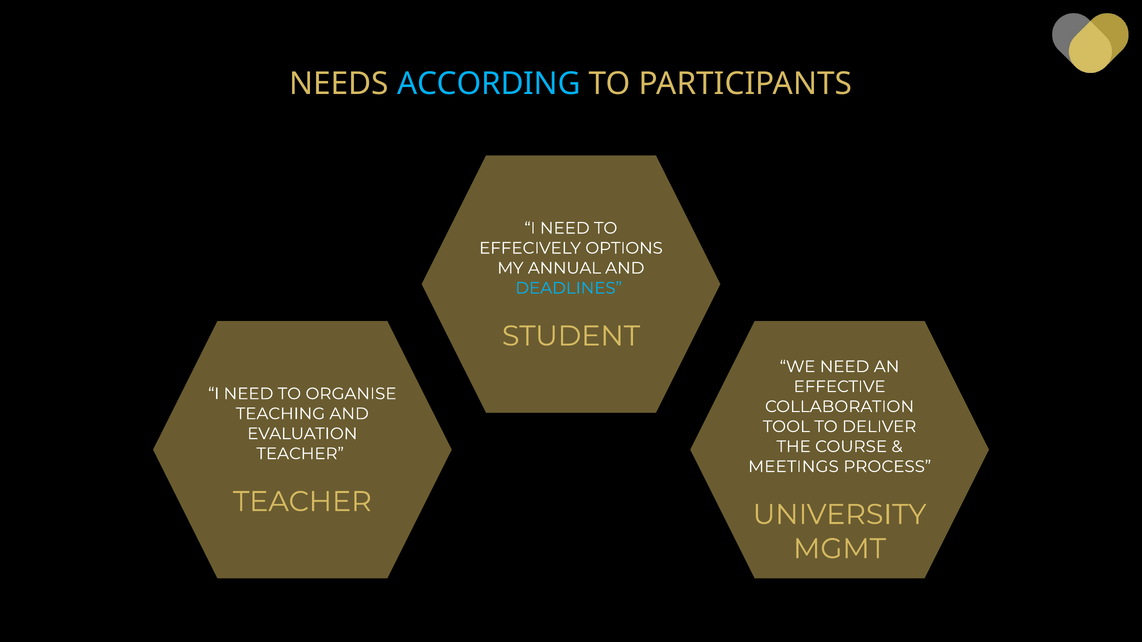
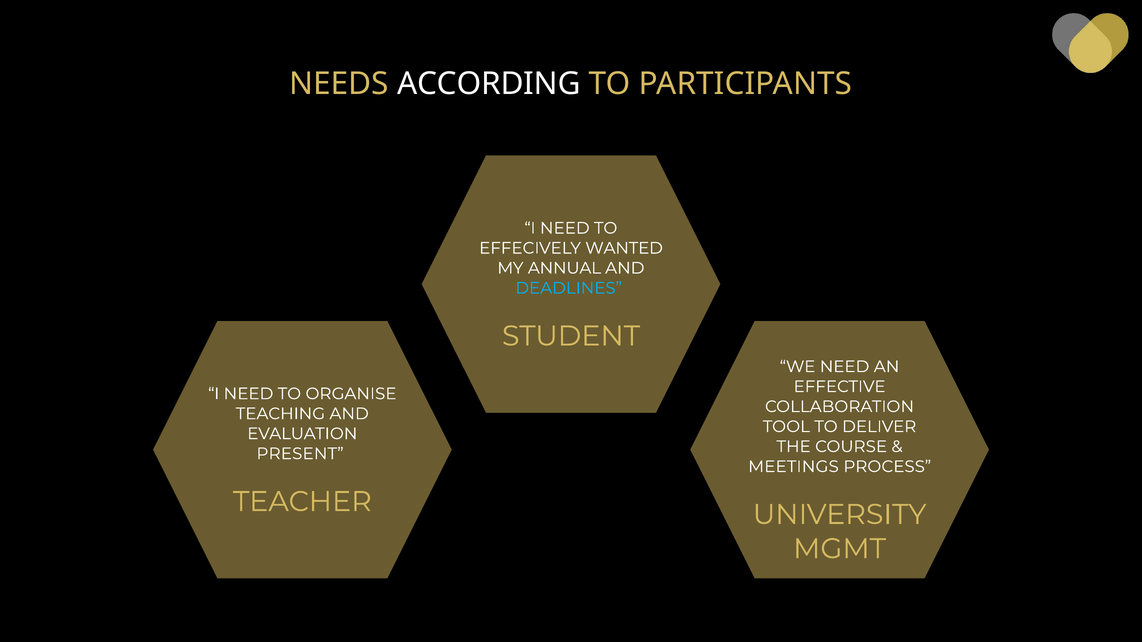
ACCORDING colour: light blue -> white
OPTIONS: OPTIONS -> WANTED
TEACHER at (300, 454): TEACHER -> PRESENT
